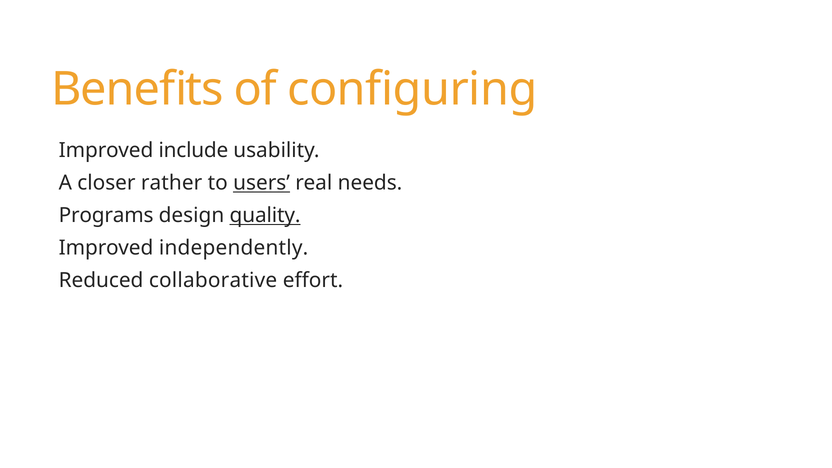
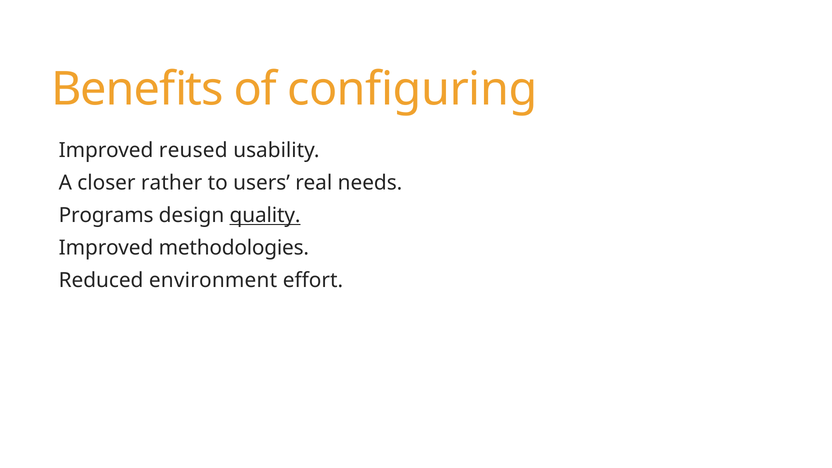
include: include -> reused
users underline: present -> none
independently: independently -> methodologies
collaborative: collaborative -> environment
